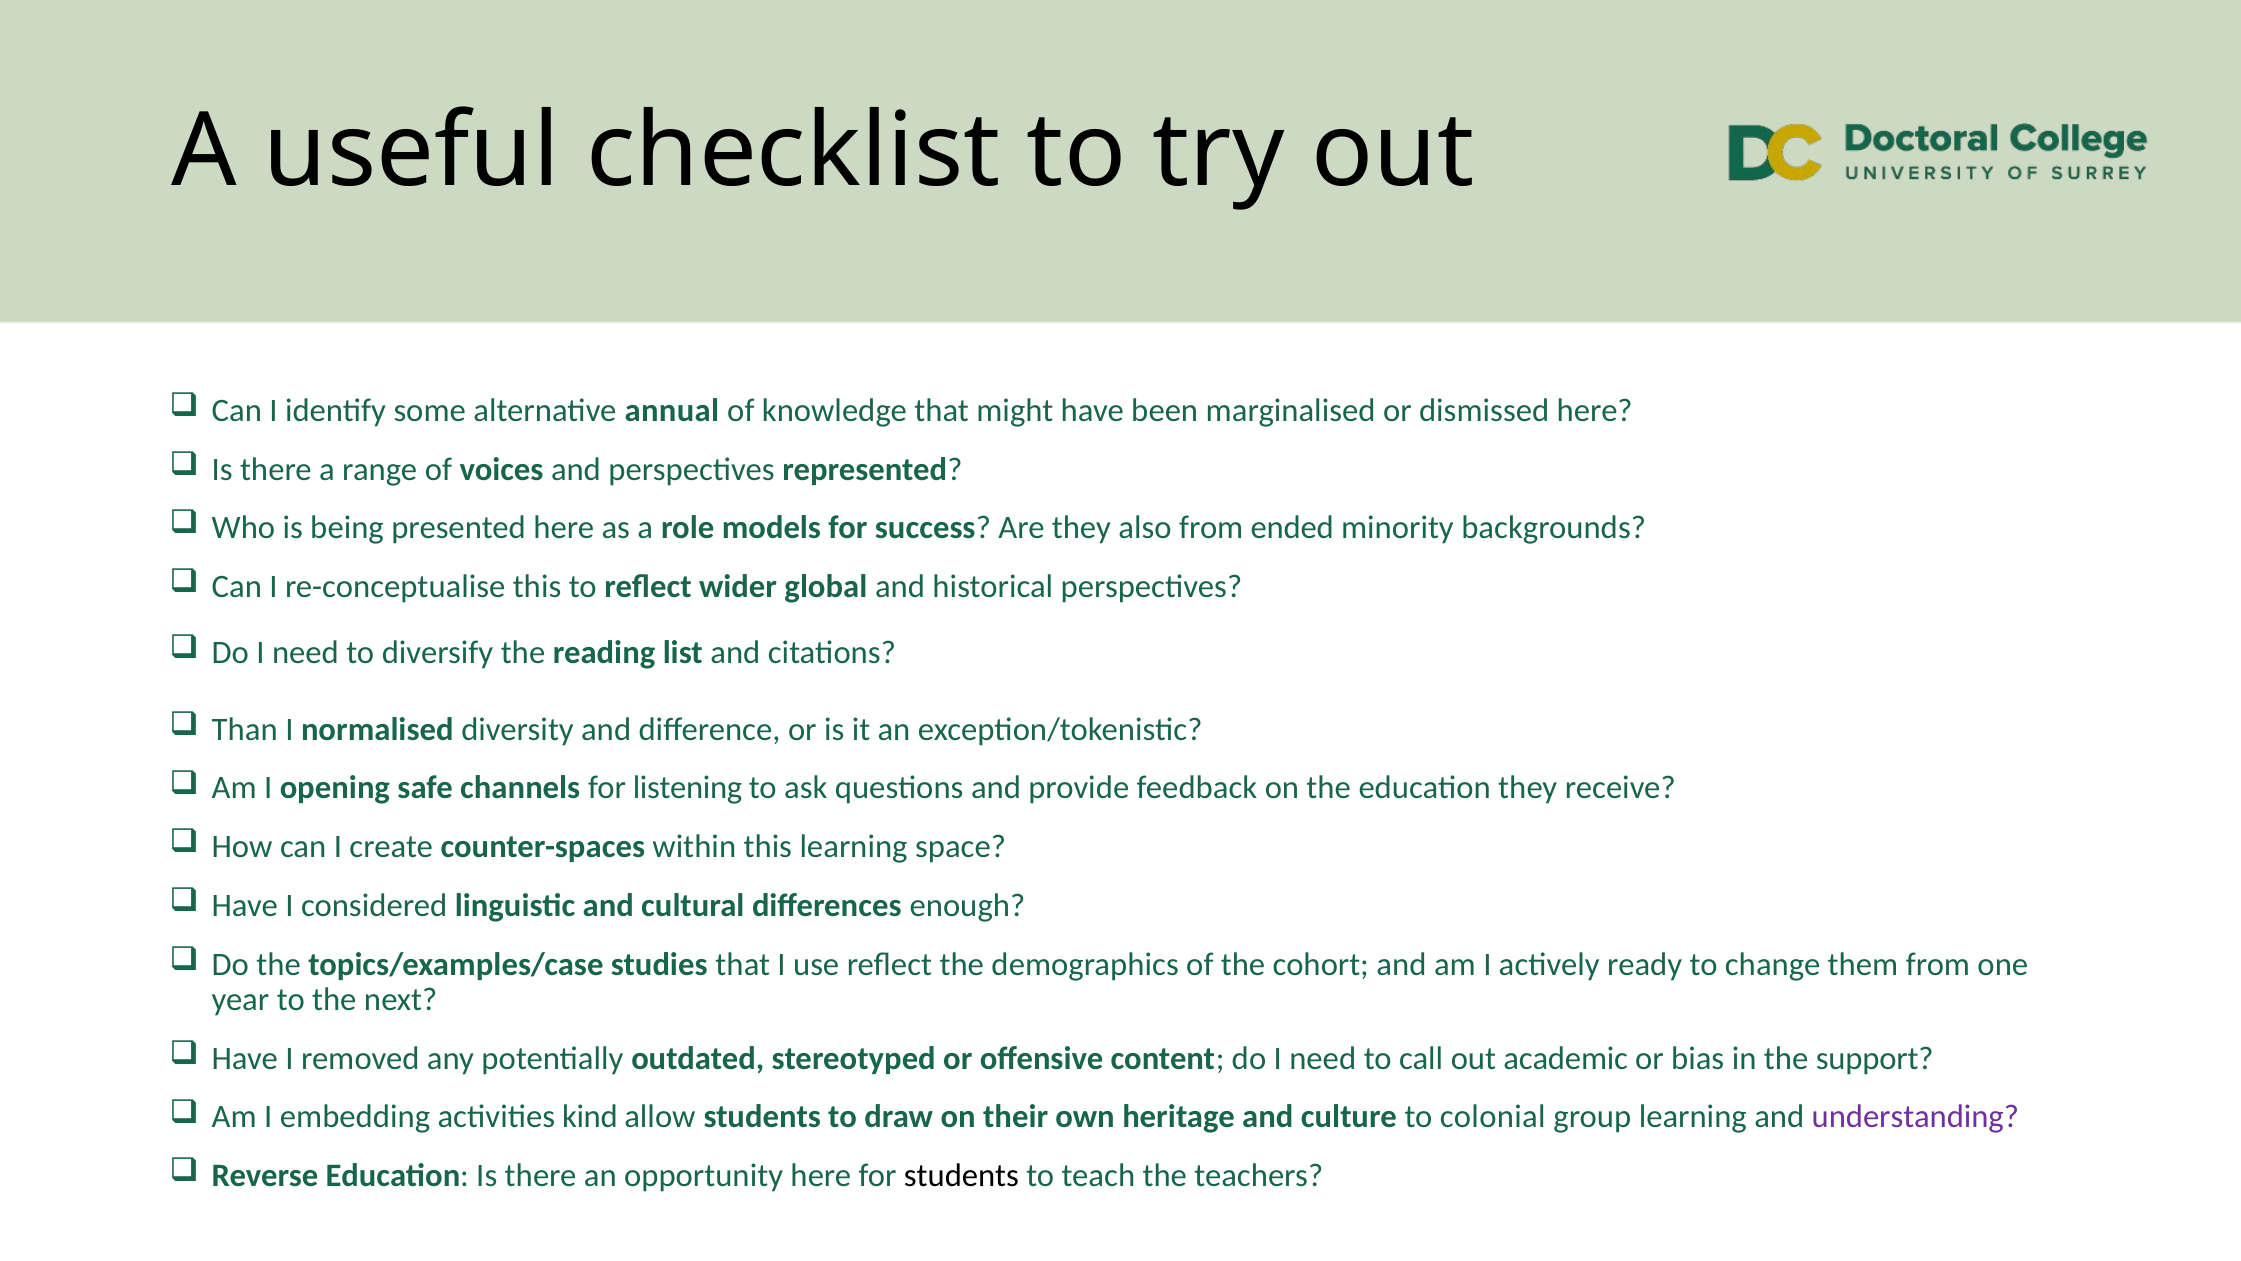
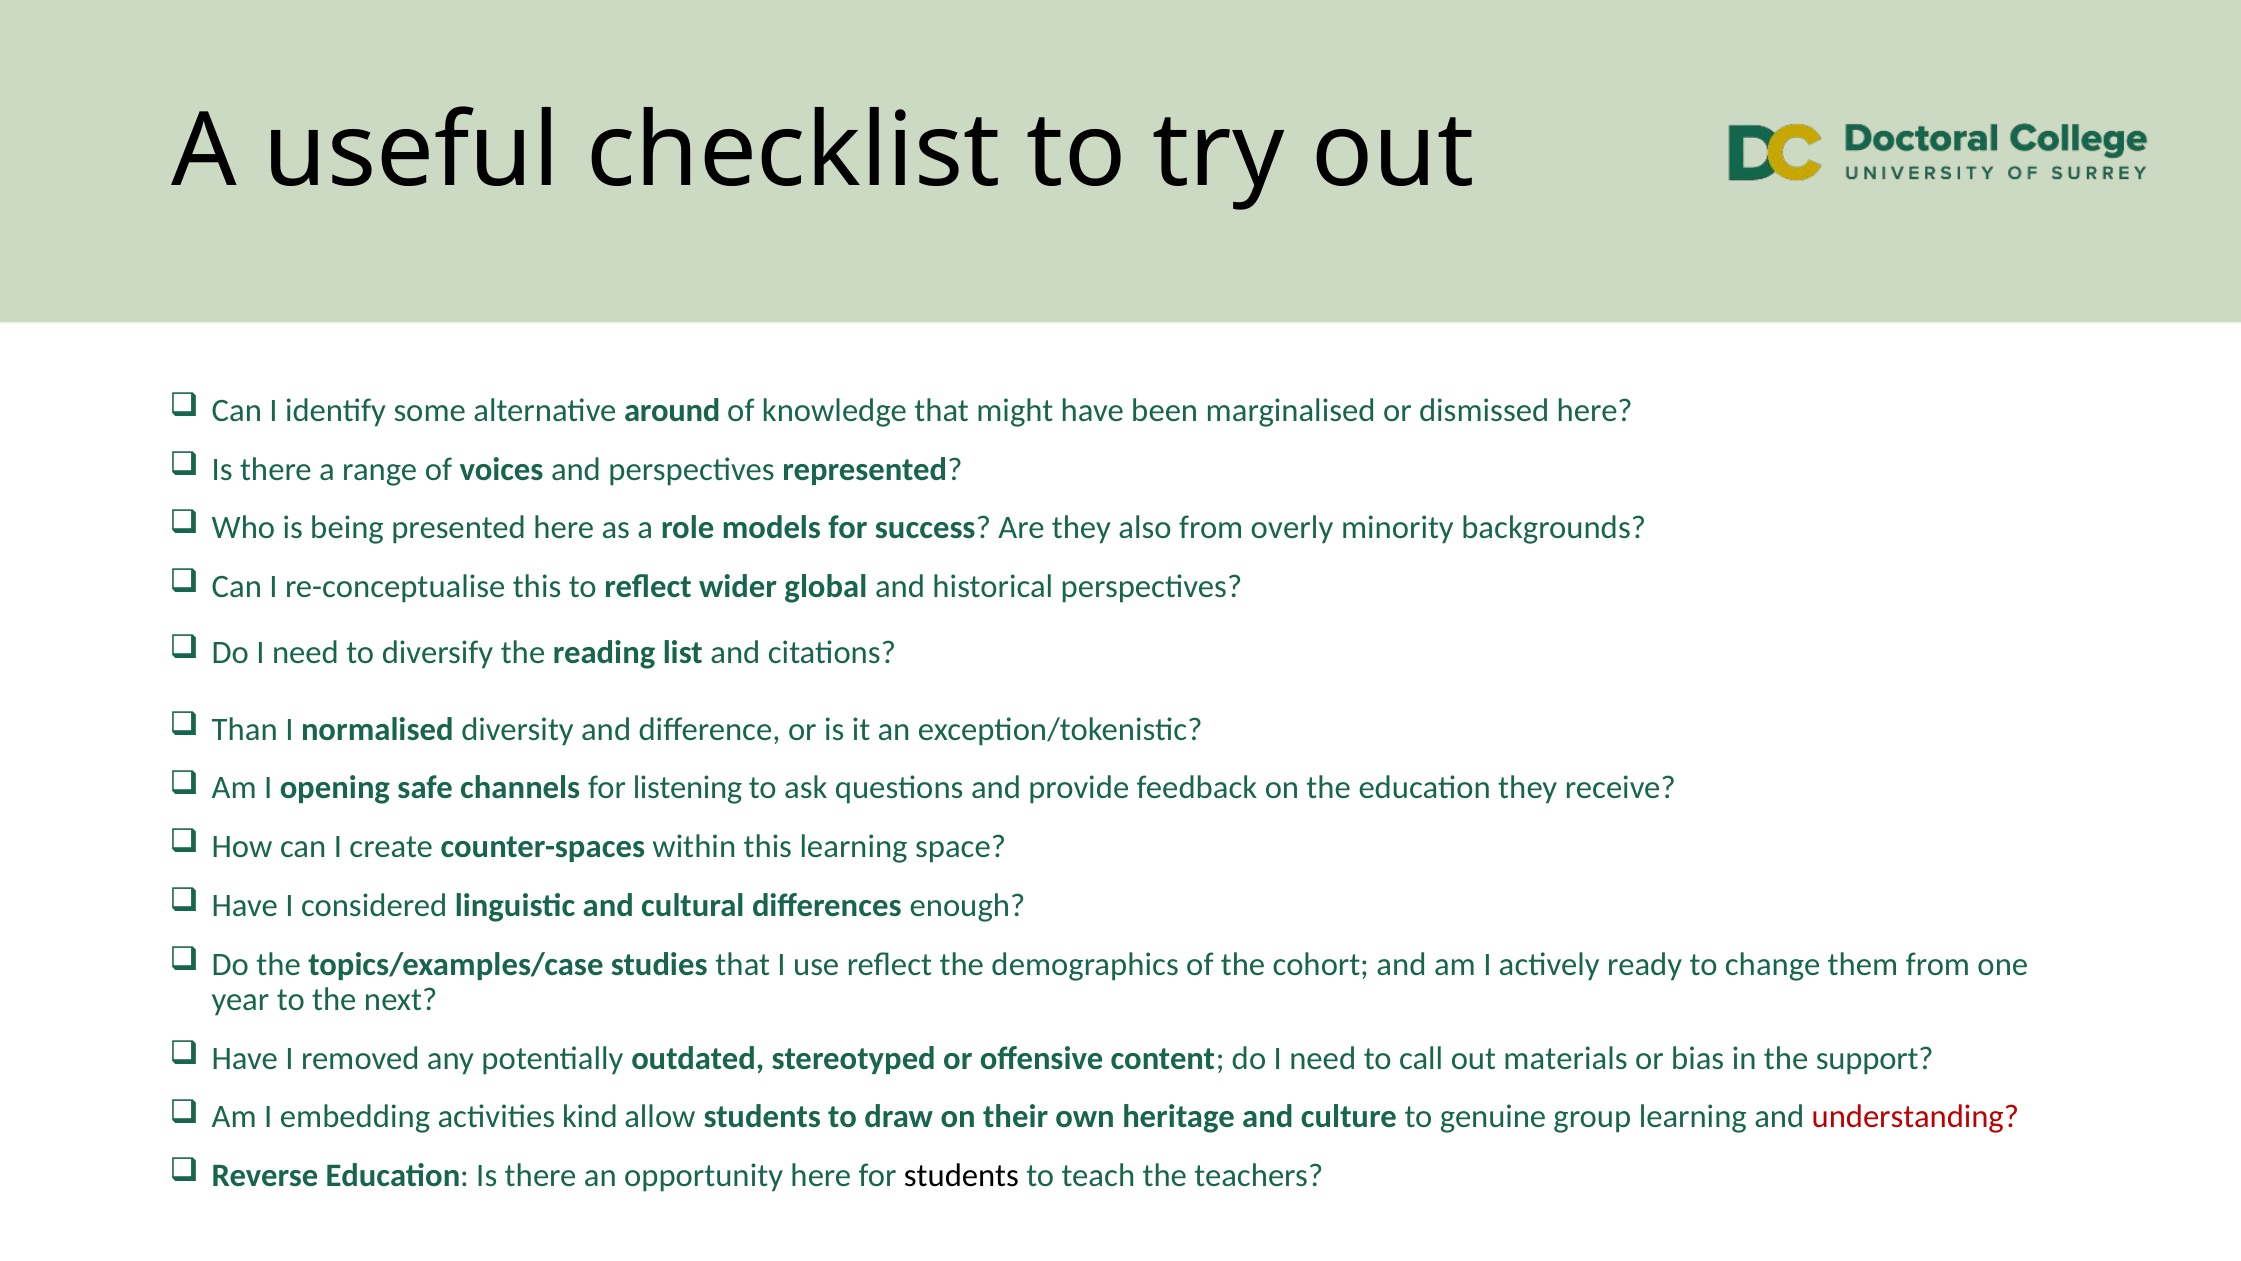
annual: annual -> around
ended: ended -> overly
academic: academic -> materials
colonial: colonial -> genuine
understanding colour: purple -> red
